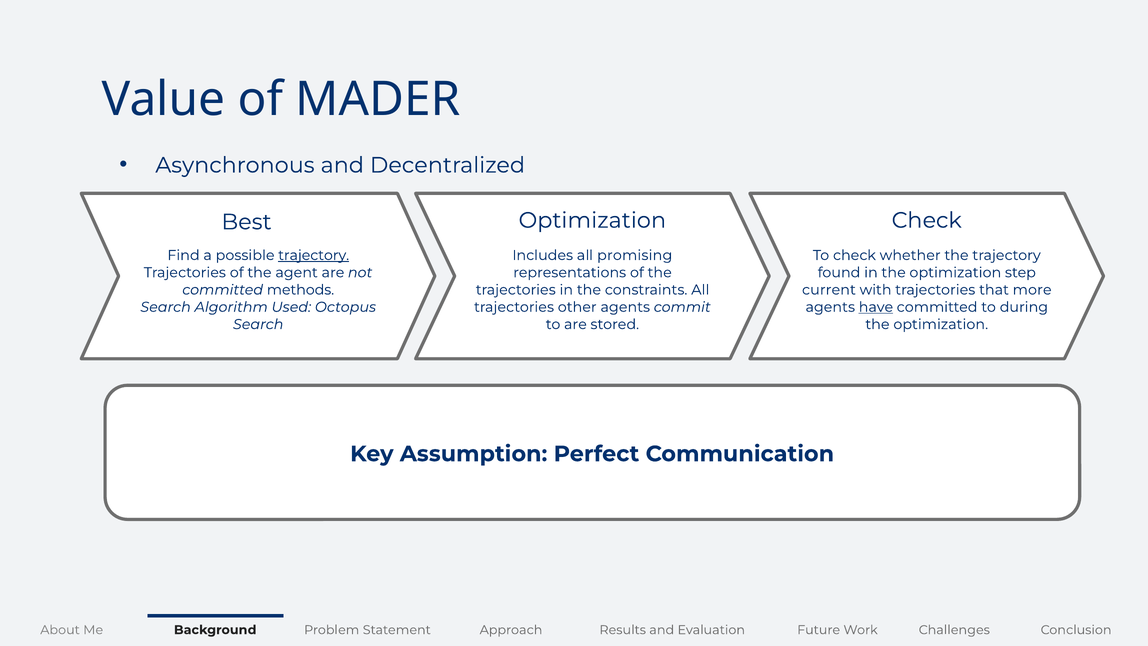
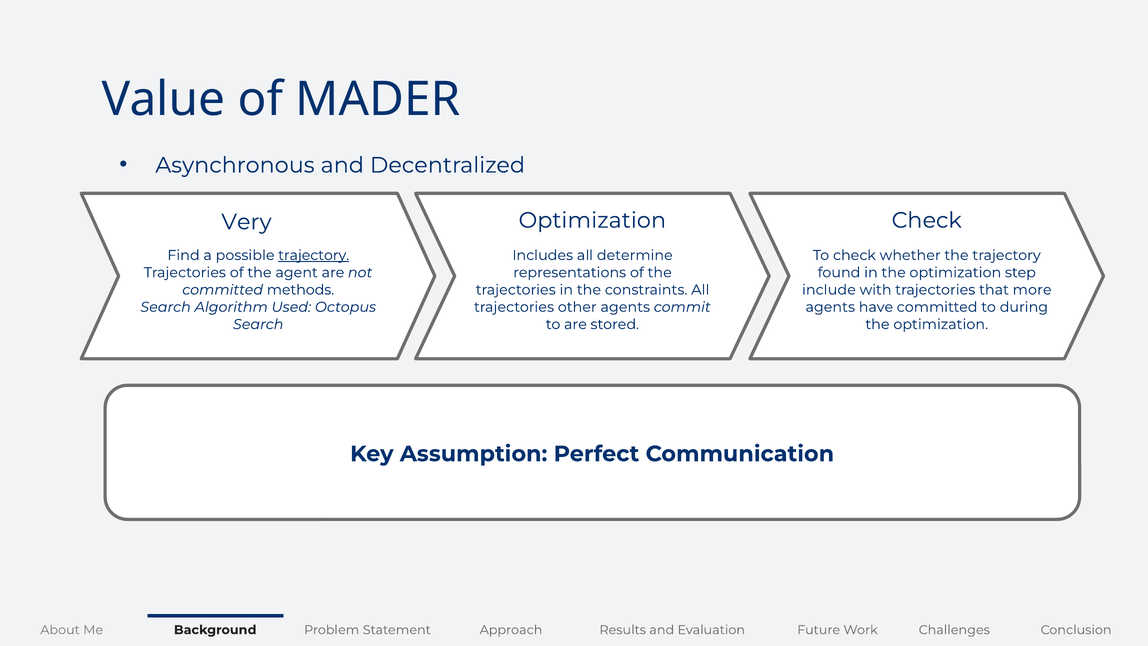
Best: Best -> Very
promising: promising -> determine
current: current -> include
have underline: present -> none
